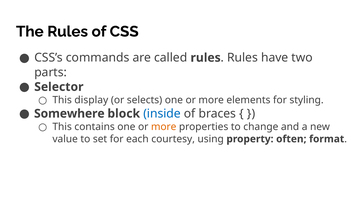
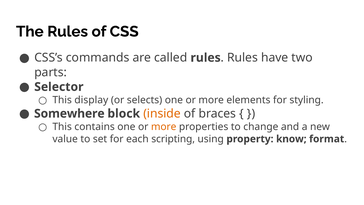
inside colour: blue -> orange
courtesy: courtesy -> scripting
often: often -> know
